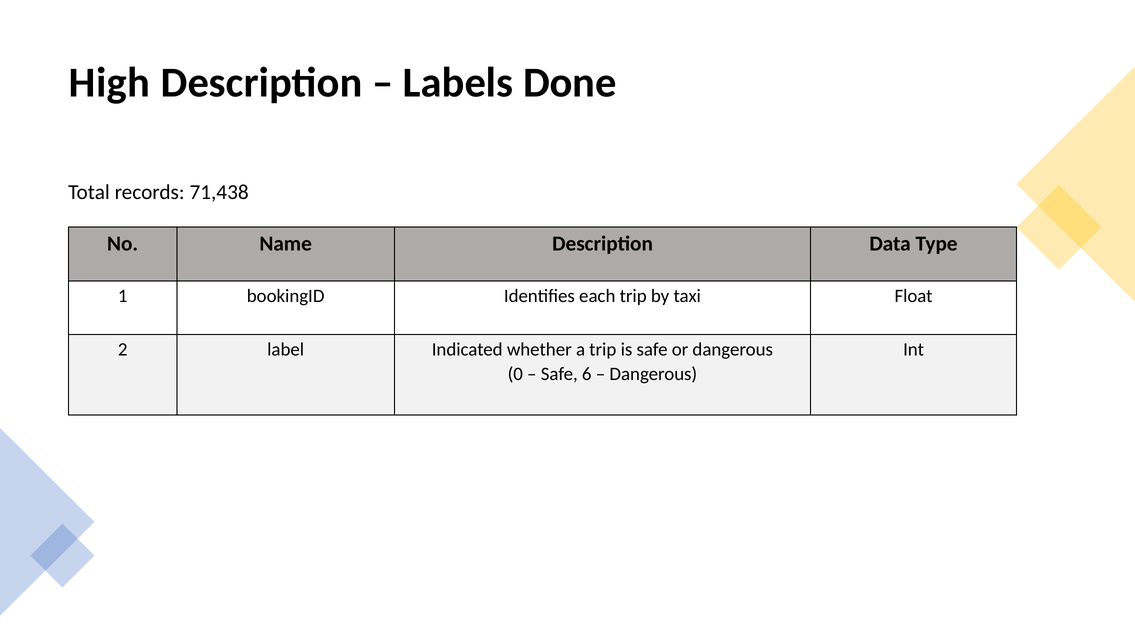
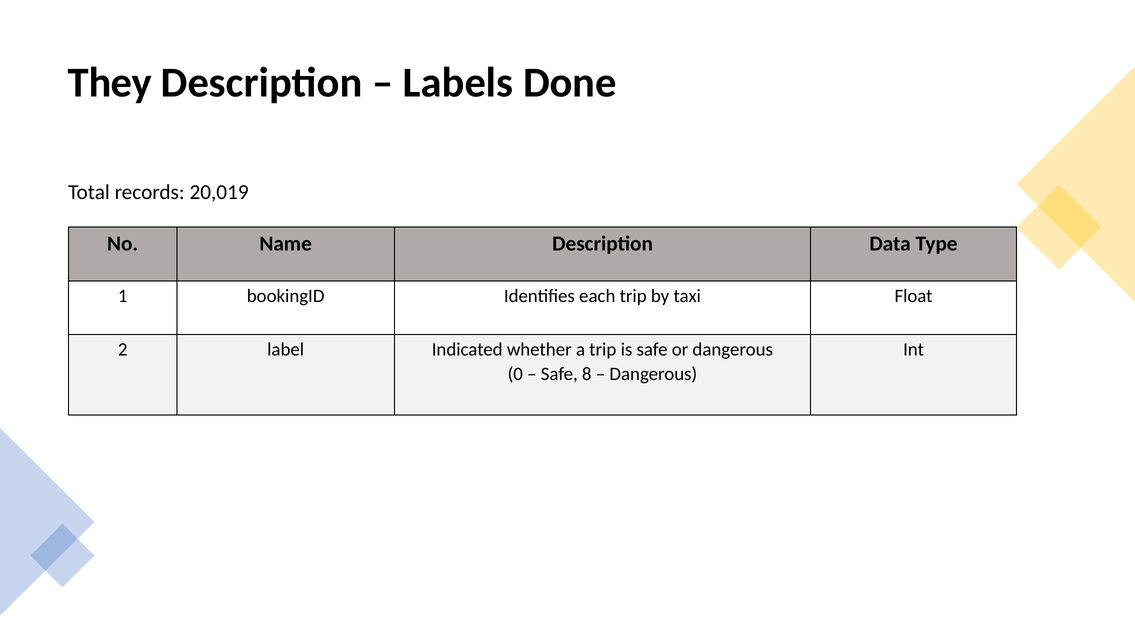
High: High -> They
71,438: 71,438 -> 20,019
6: 6 -> 8
